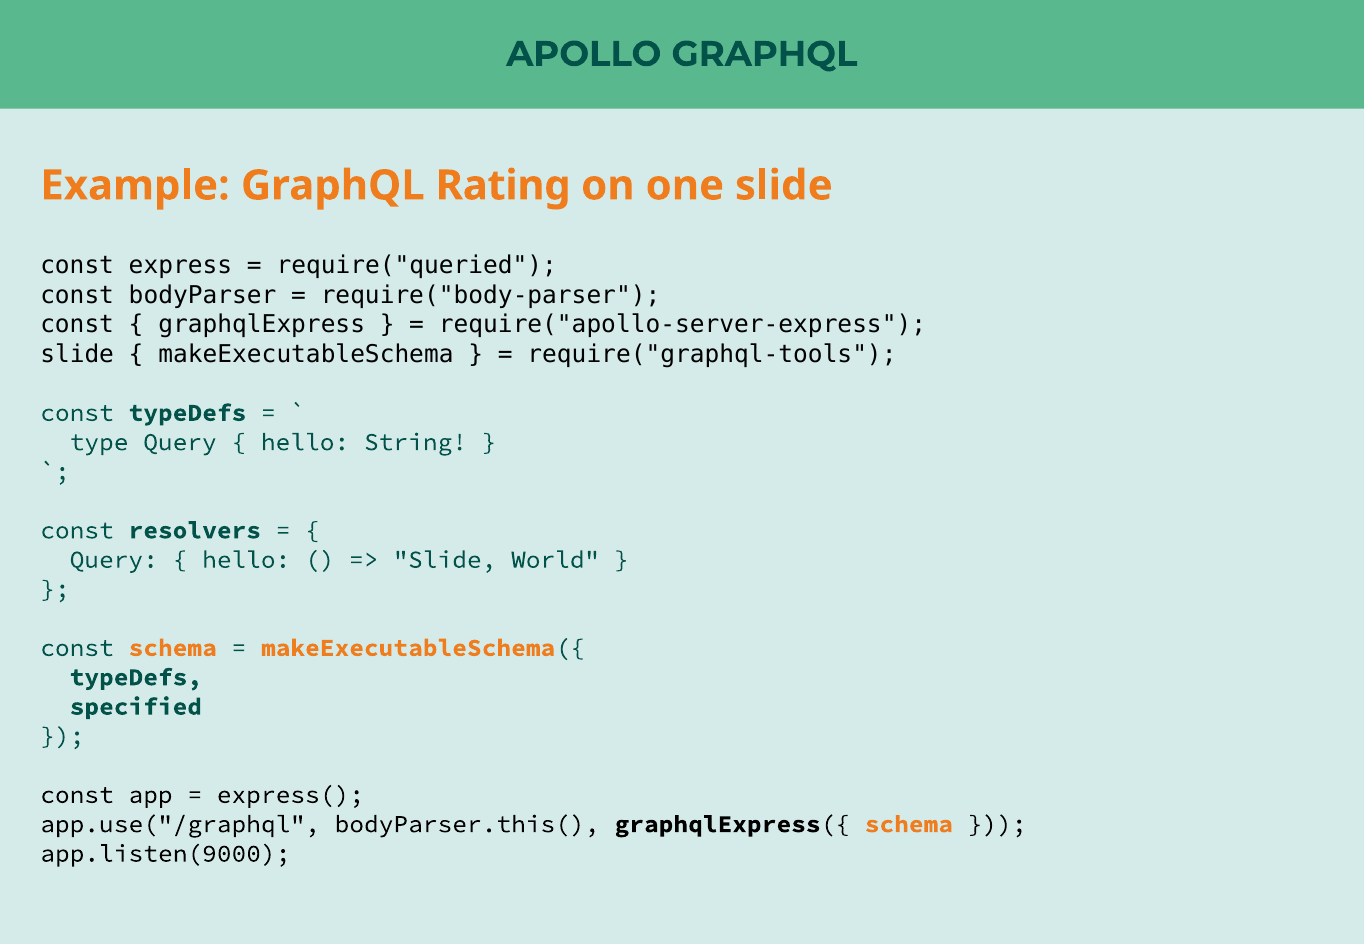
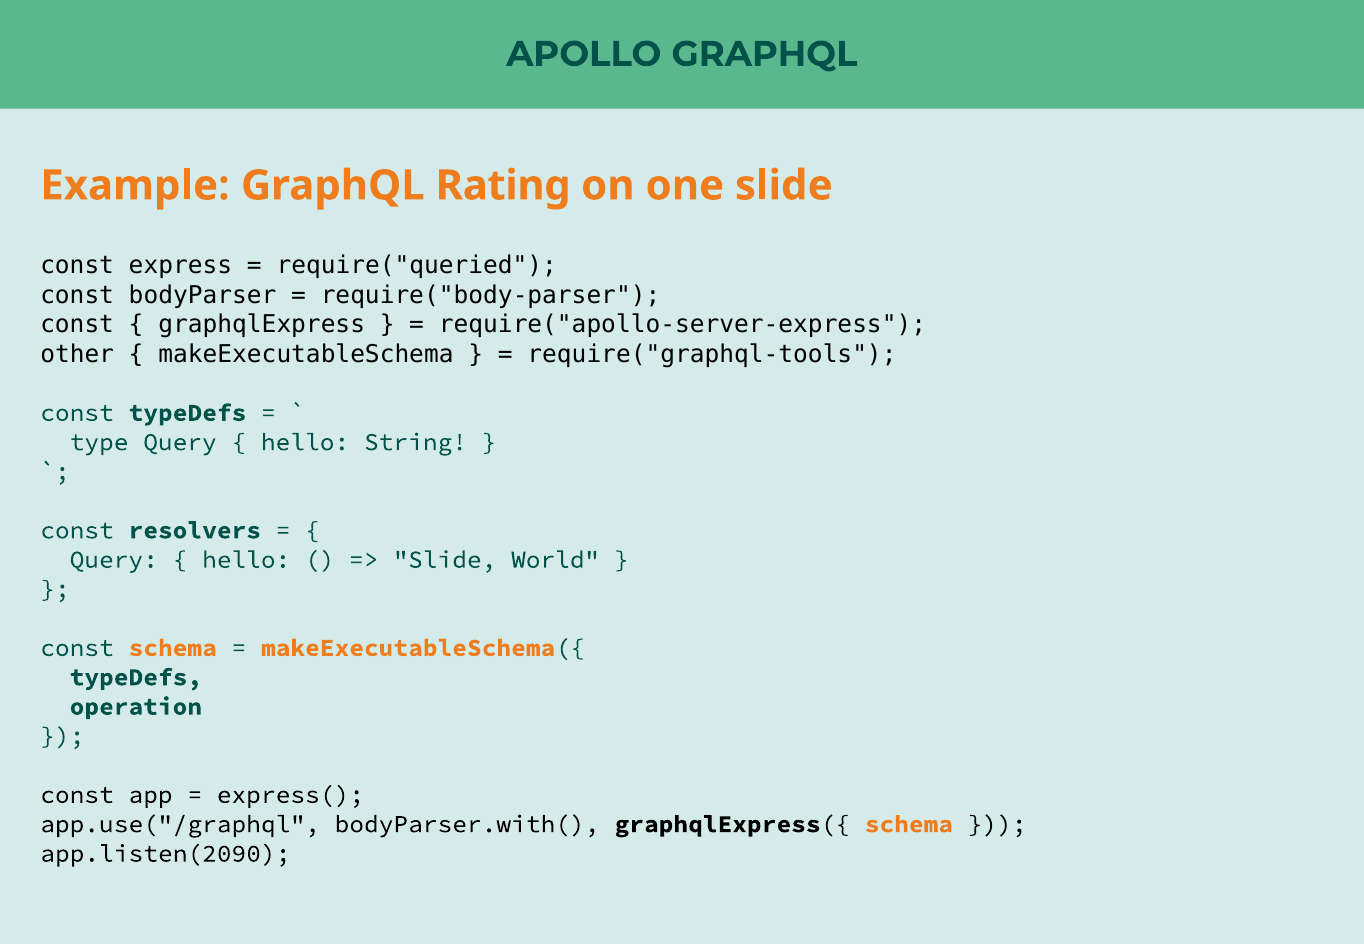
slide at (77, 354): slide -> other
specified: specified -> operation
bodyParser.this(: bodyParser.this( -> bodyParser.with(
app.listen(9000: app.listen(9000 -> app.listen(2090
